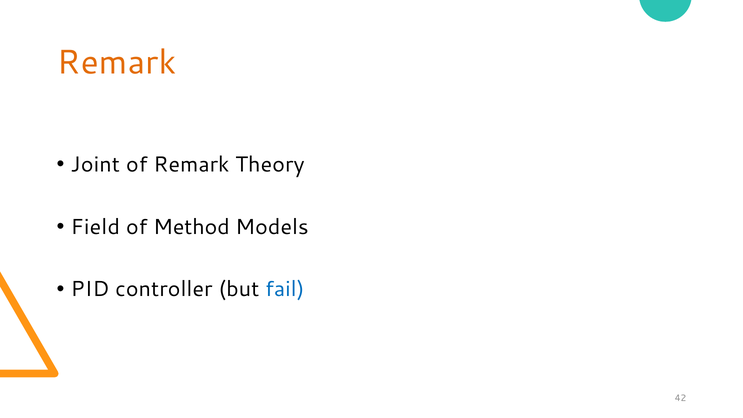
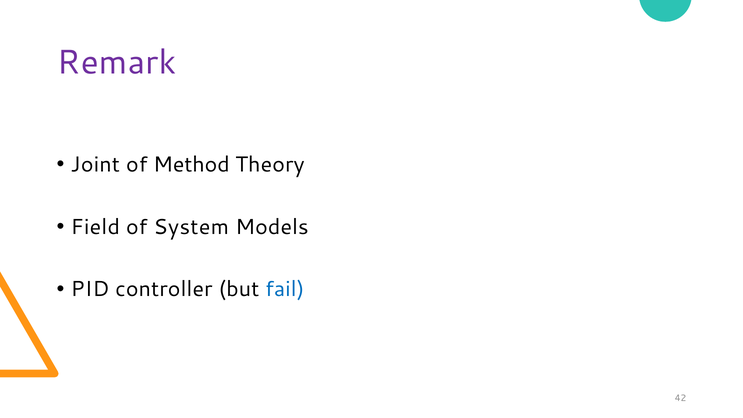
Remark at (117, 62) colour: orange -> purple
of Remark: Remark -> Method
Method: Method -> System
